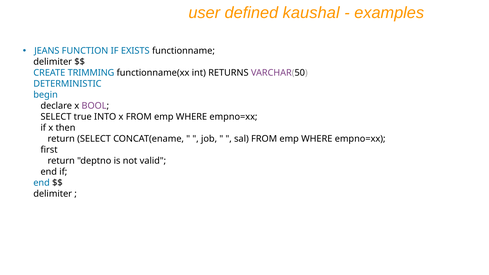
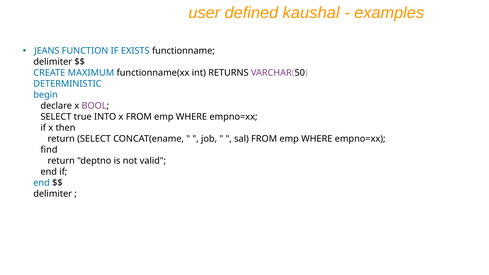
TRIMMING: TRIMMING -> MAXIMUM
first: first -> find
